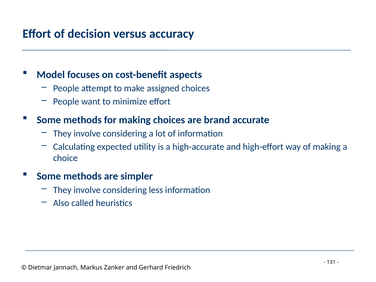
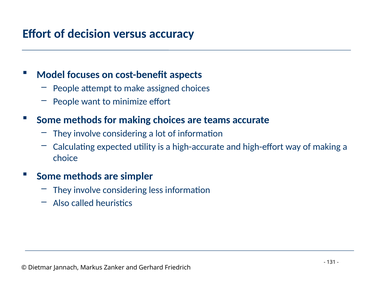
brand: brand -> teams
